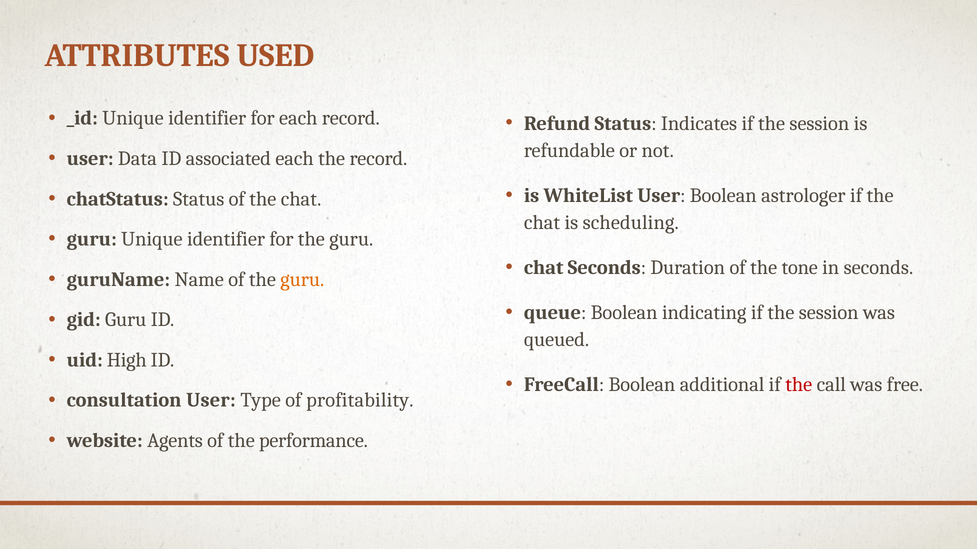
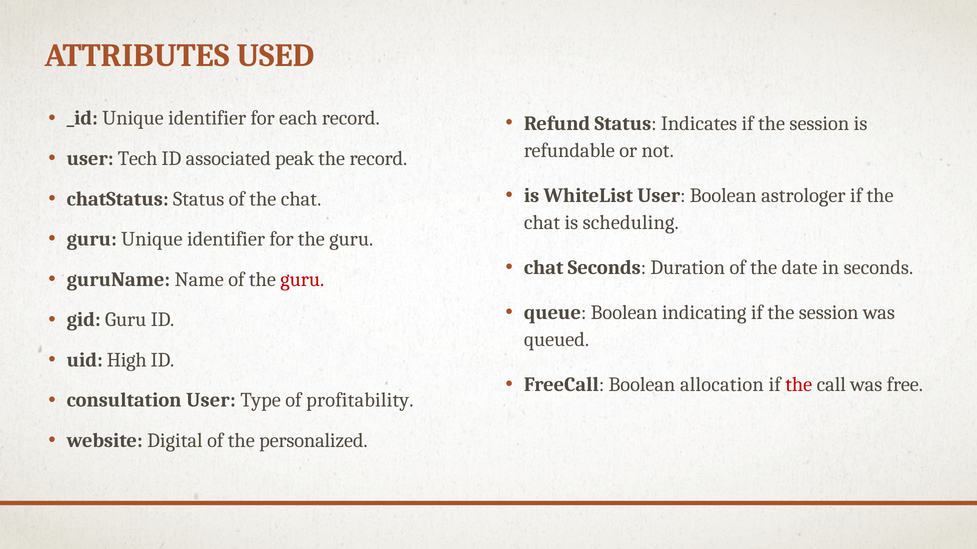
Data: Data -> Tech
associated each: each -> peak
tone: tone -> date
guru at (302, 280) colour: orange -> red
additional: additional -> allocation
Agents: Agents -> Digital
performance: performance -> personalized
